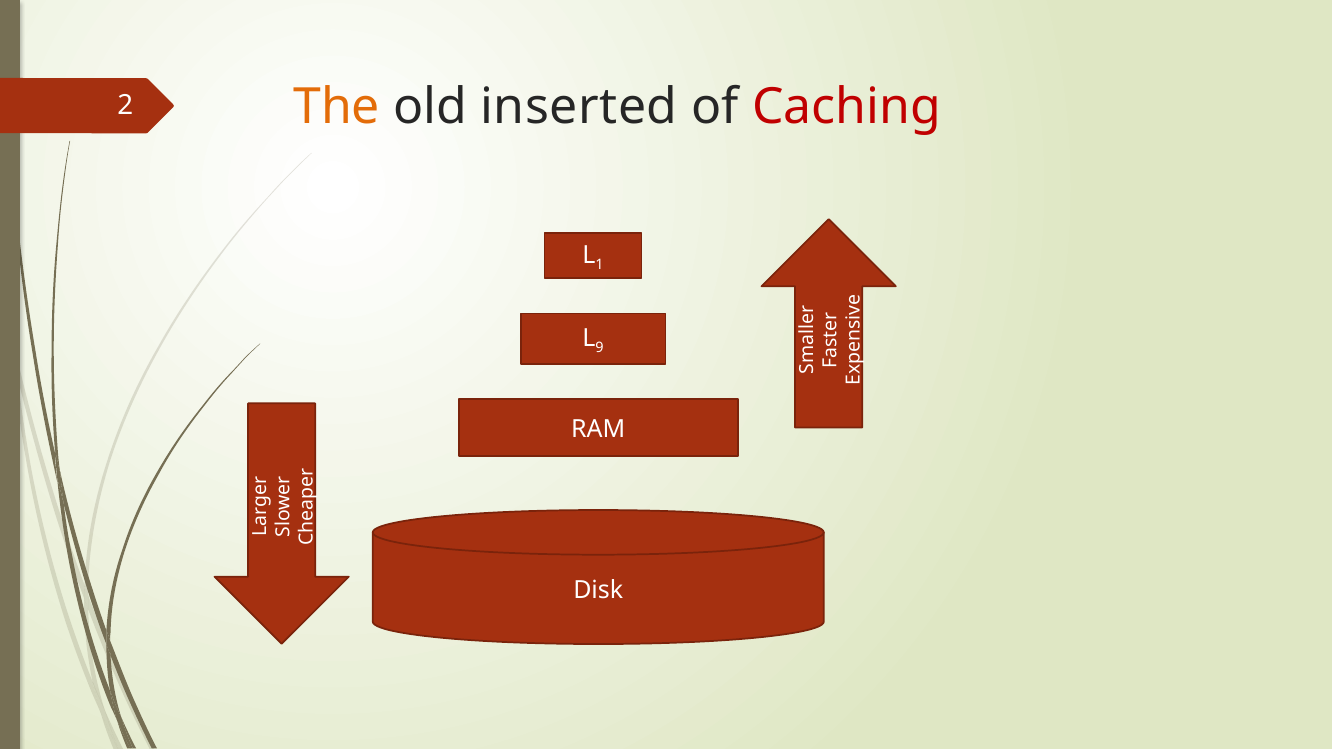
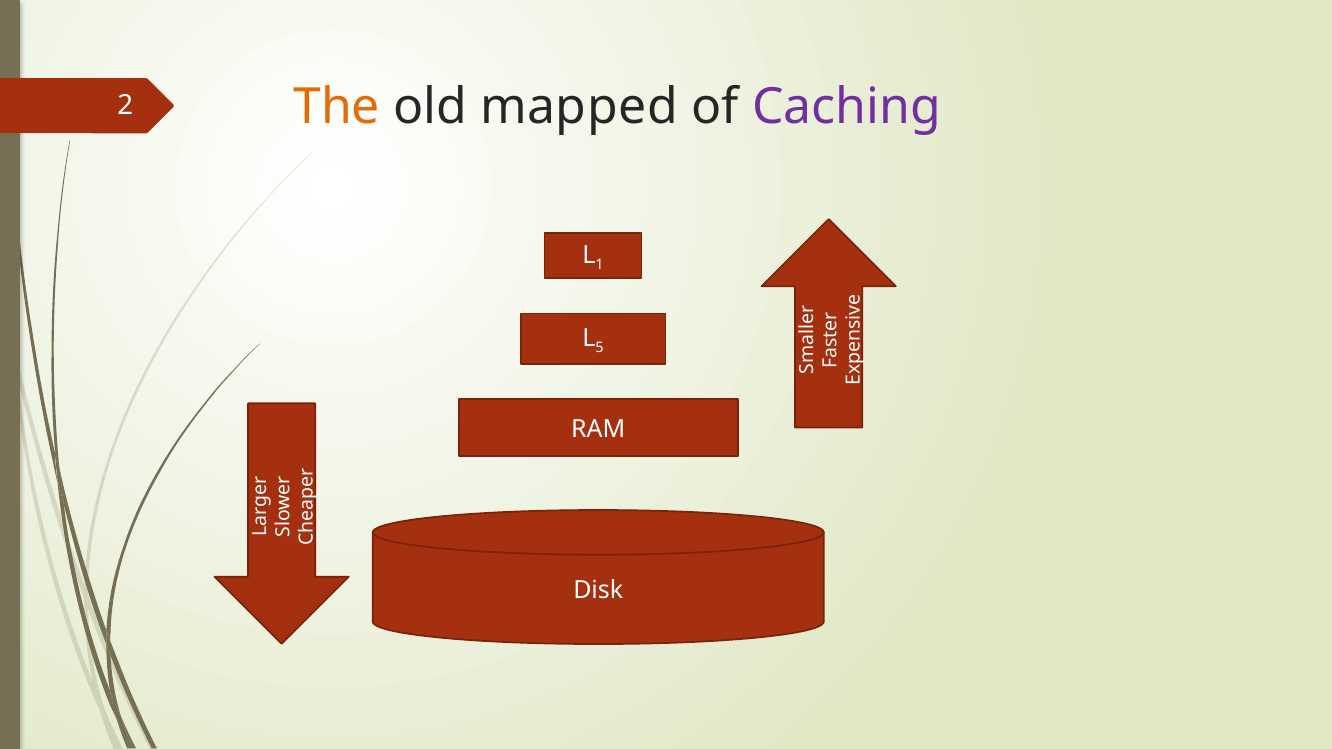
inserted: inserted -> mapped
Caching colour: red -> purple
9: 9 -> 5
